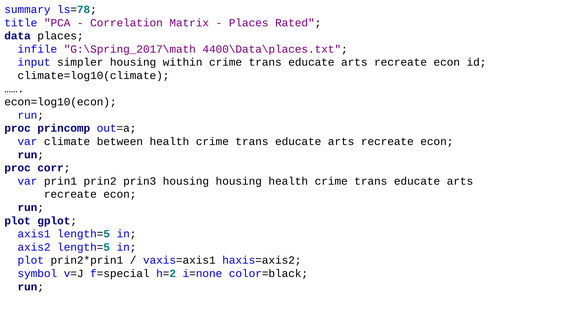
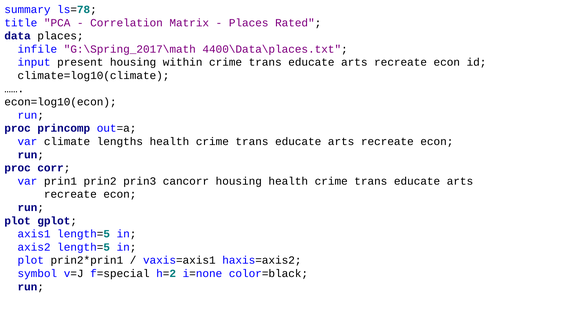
simpler: simpler -> present
between: between -> lengths
prin3 housing: housing -> cancorr
